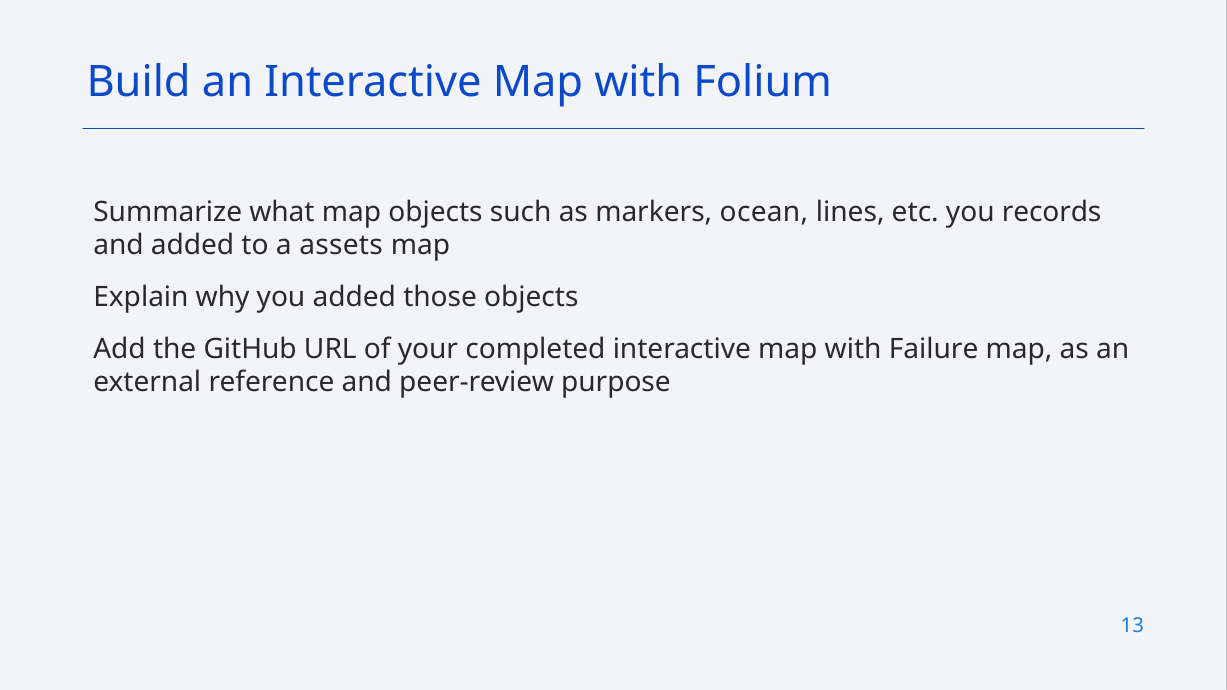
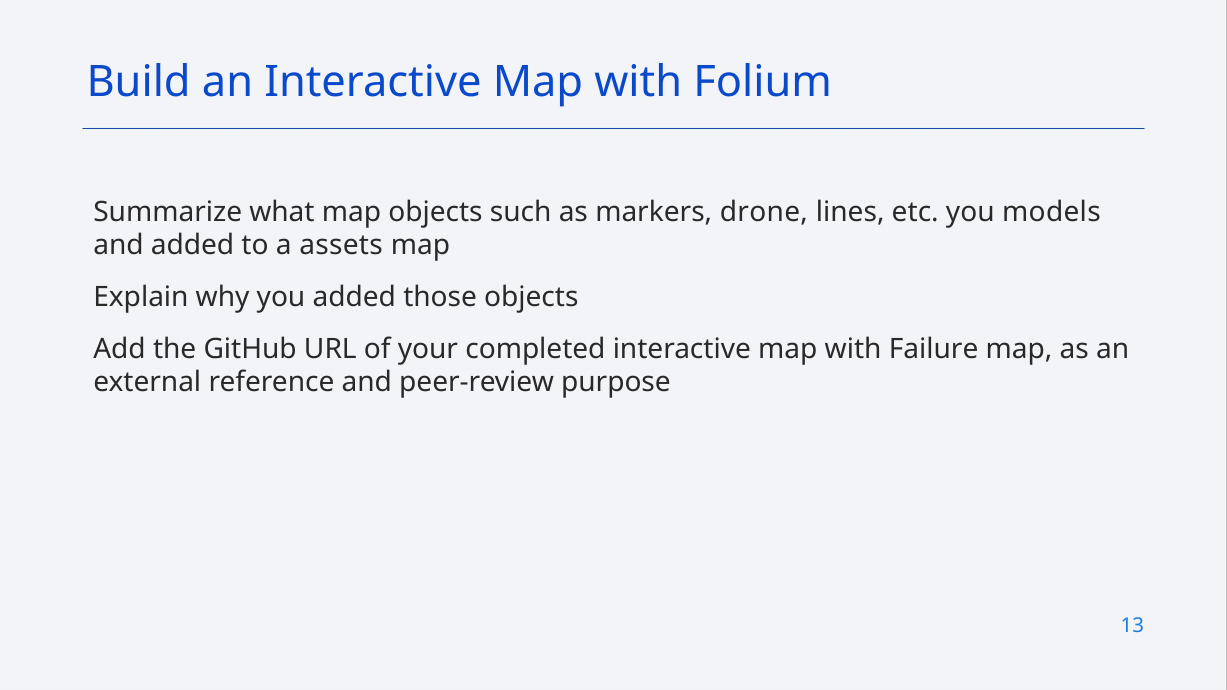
ocean: ocean -> drone
records: records -> models
